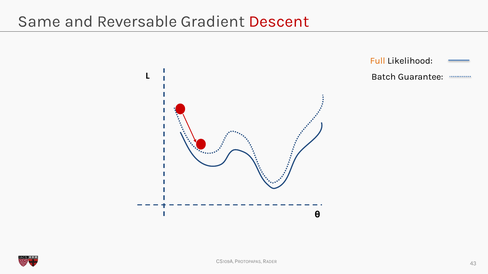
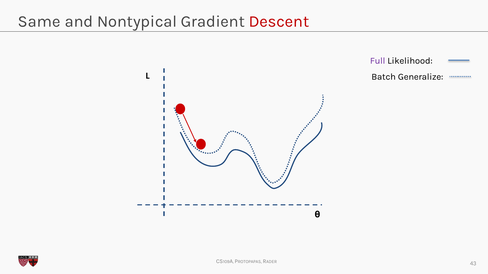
Reversable: Reversable -> Nontypical
Full colour: orange -> purple
Guarantee: Guarantee -> Generalize
